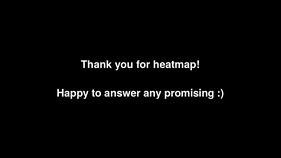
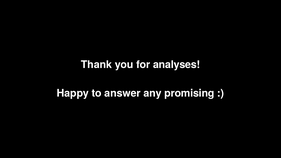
heatmap: heatmap -> analyses
